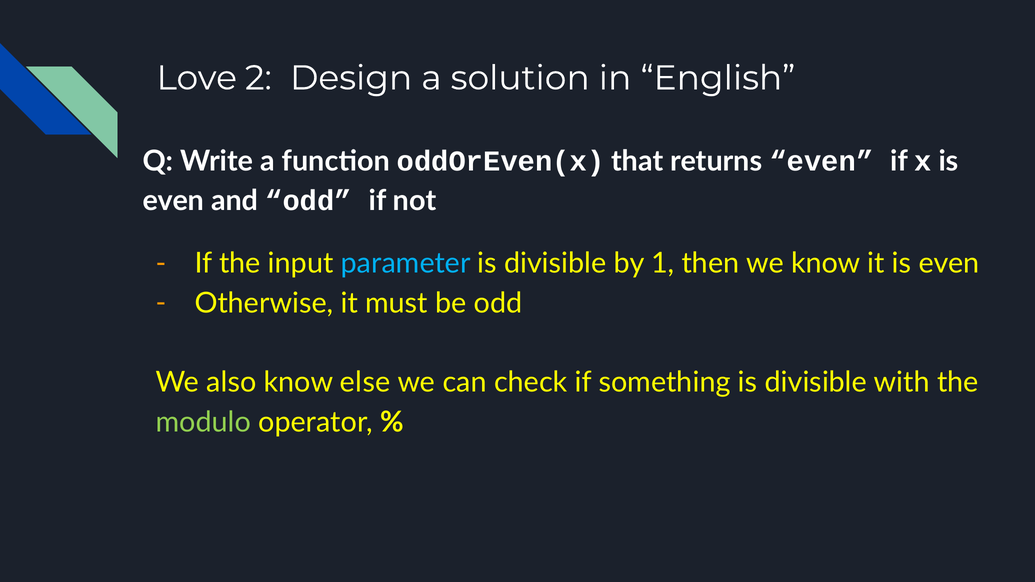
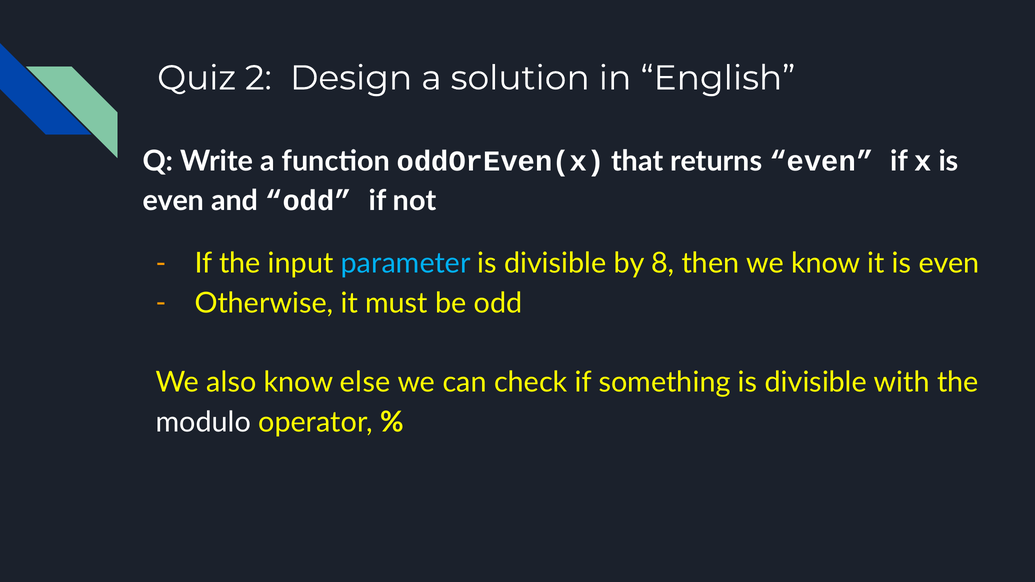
Love: Love -> Quiz
1: 1 -> 8
modulo colour: light green -> white
